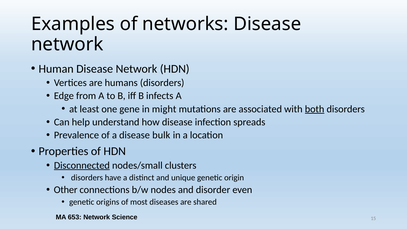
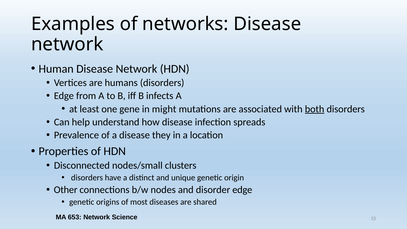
bulk: bulk -> they
Disconnected underline: present -> none
disorder even: even -> edge
